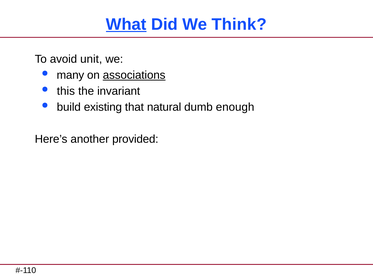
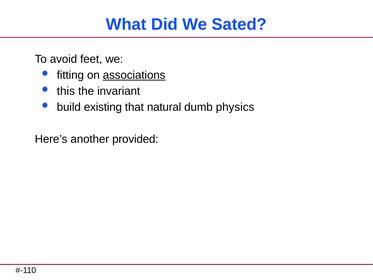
What underline: present -> none
Think: Think -> Sated
unit: unit -> feet
many: many -> fitting
enough: enough -> physics
